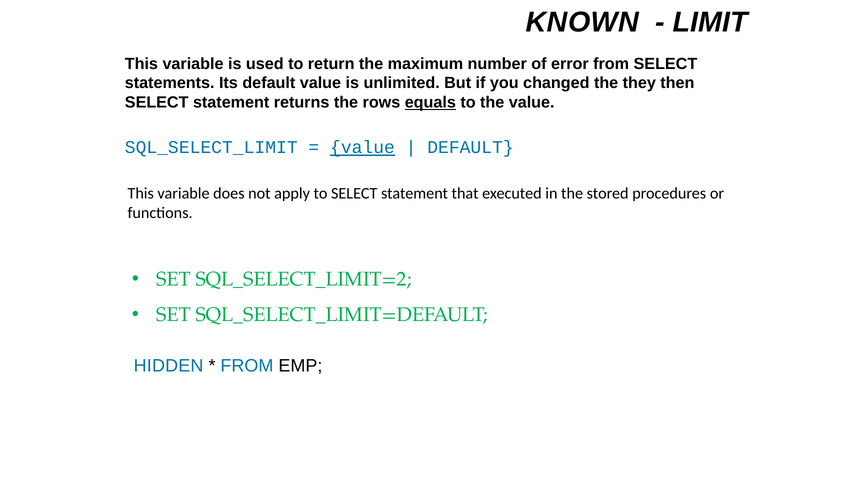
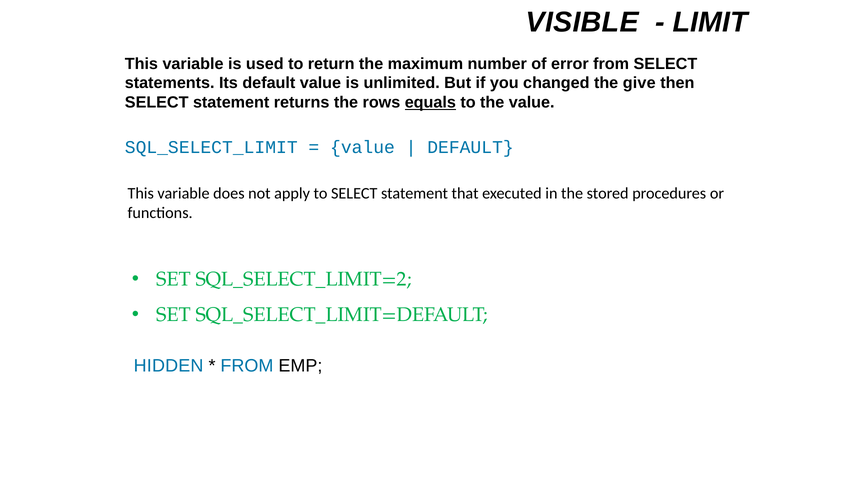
KNOWN: KNOWN -> VISIBLE
they: they -> give
value at (362, 147) underline: present -> none
